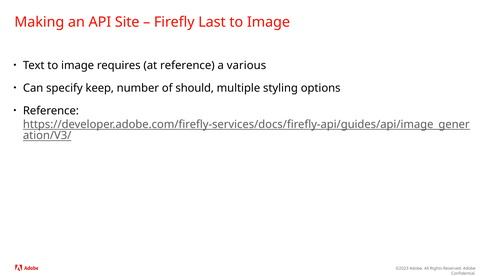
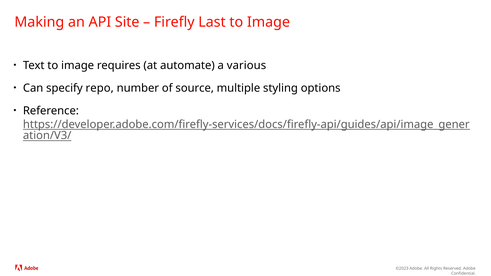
at reference: reference -> automate
keep: keep -> repo
should: should -> source
